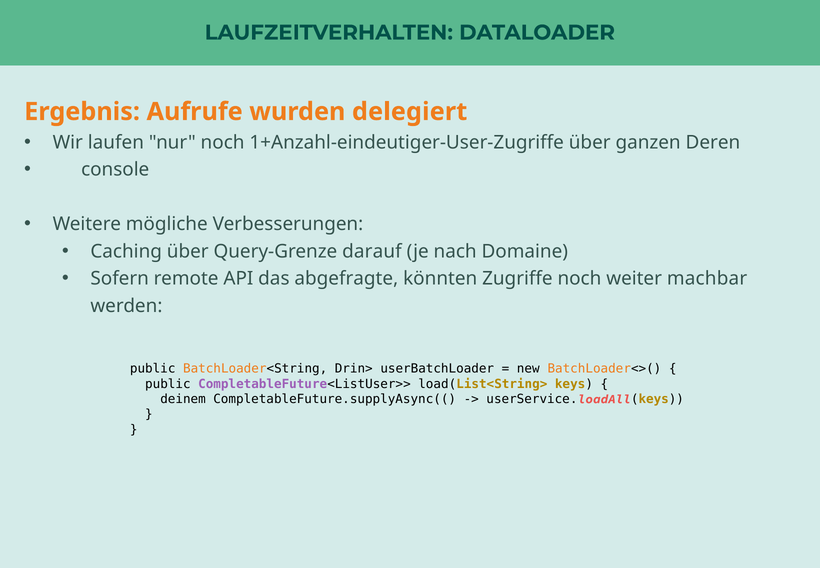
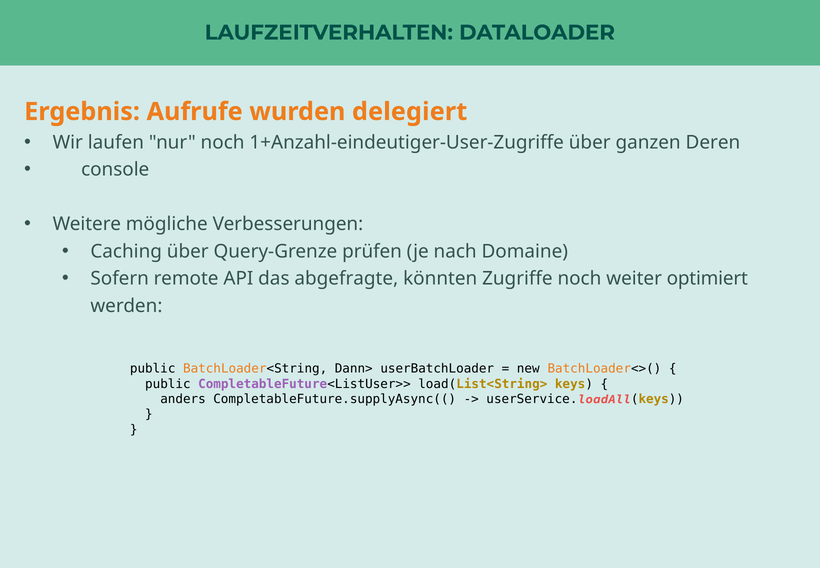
darauf: darauf -> prüfen
machbar: machbar -> optimiert
Drin>: Drin> -> Dann>
deinem: deinem -> anders
